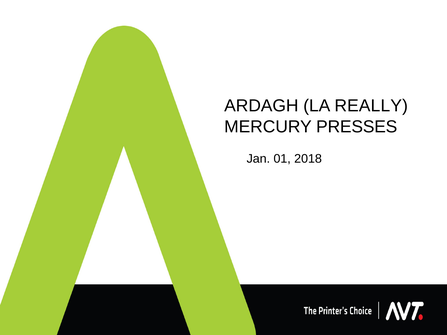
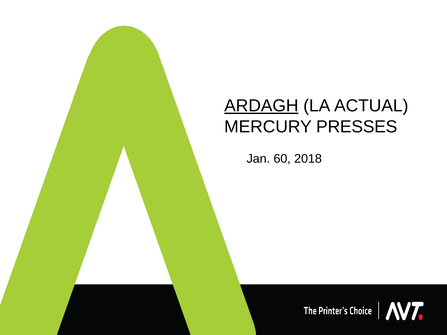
ARDAGH underline: none -> present
REALLY: REALLY -> ACTUAL
01: 01 -> 60
